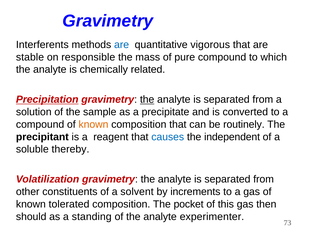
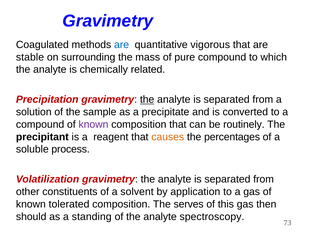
Interferents: Interferents -> Coagulated
responsible: responsible -> surrounding
Precipitation underline: present -> none
known at (93, 124) colour: orange -> purple
causes colour: blue -> orange
independent: independent -> percentages
thereby: thereby -> process
increments: increments -> application
pocket: pocket -> serves
experimenter: experimenter -> spectroscopy
